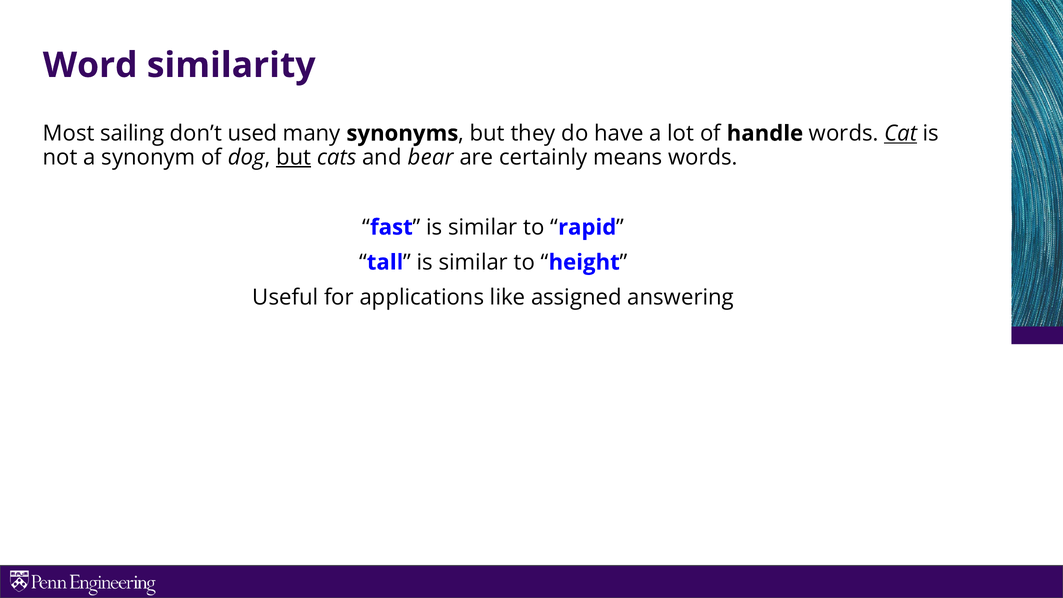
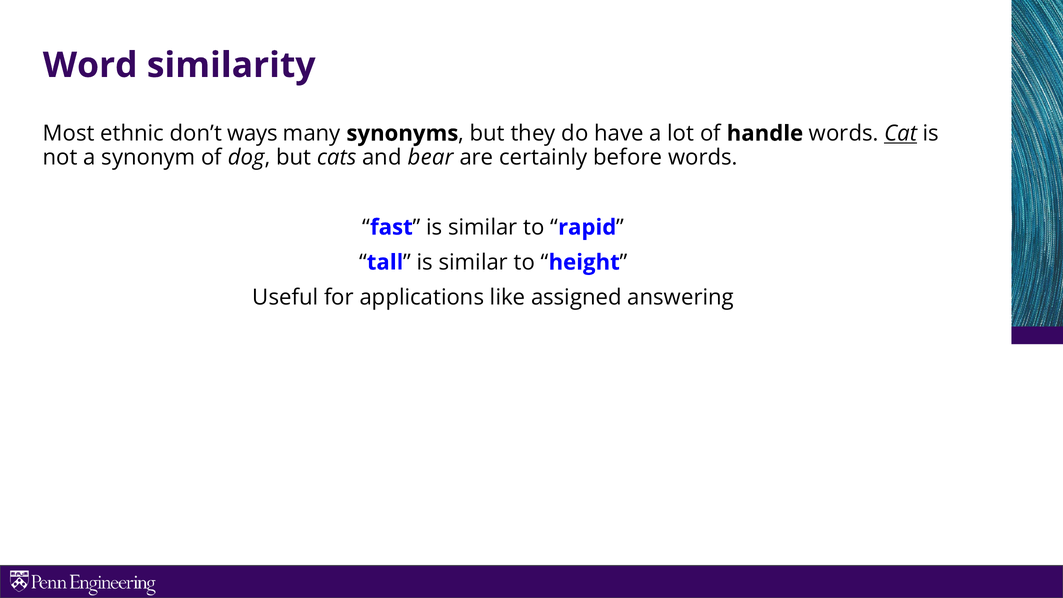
sailing: sailing -> ethnic
used: used -> ways
but at (294, 157) underline: present -> none
means: means -> before
